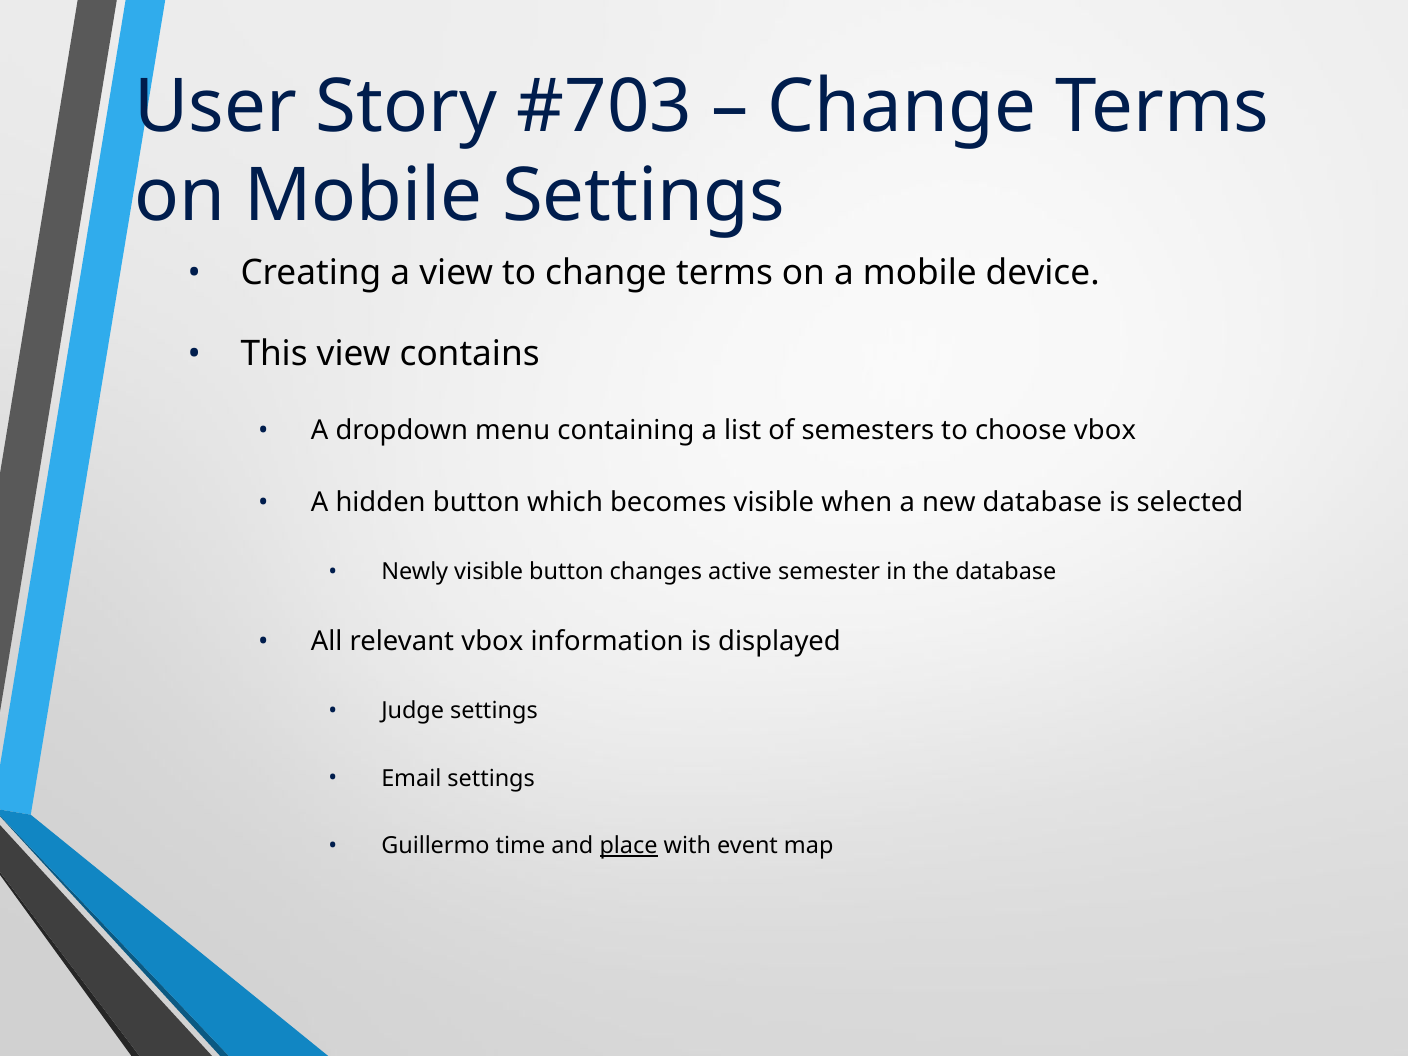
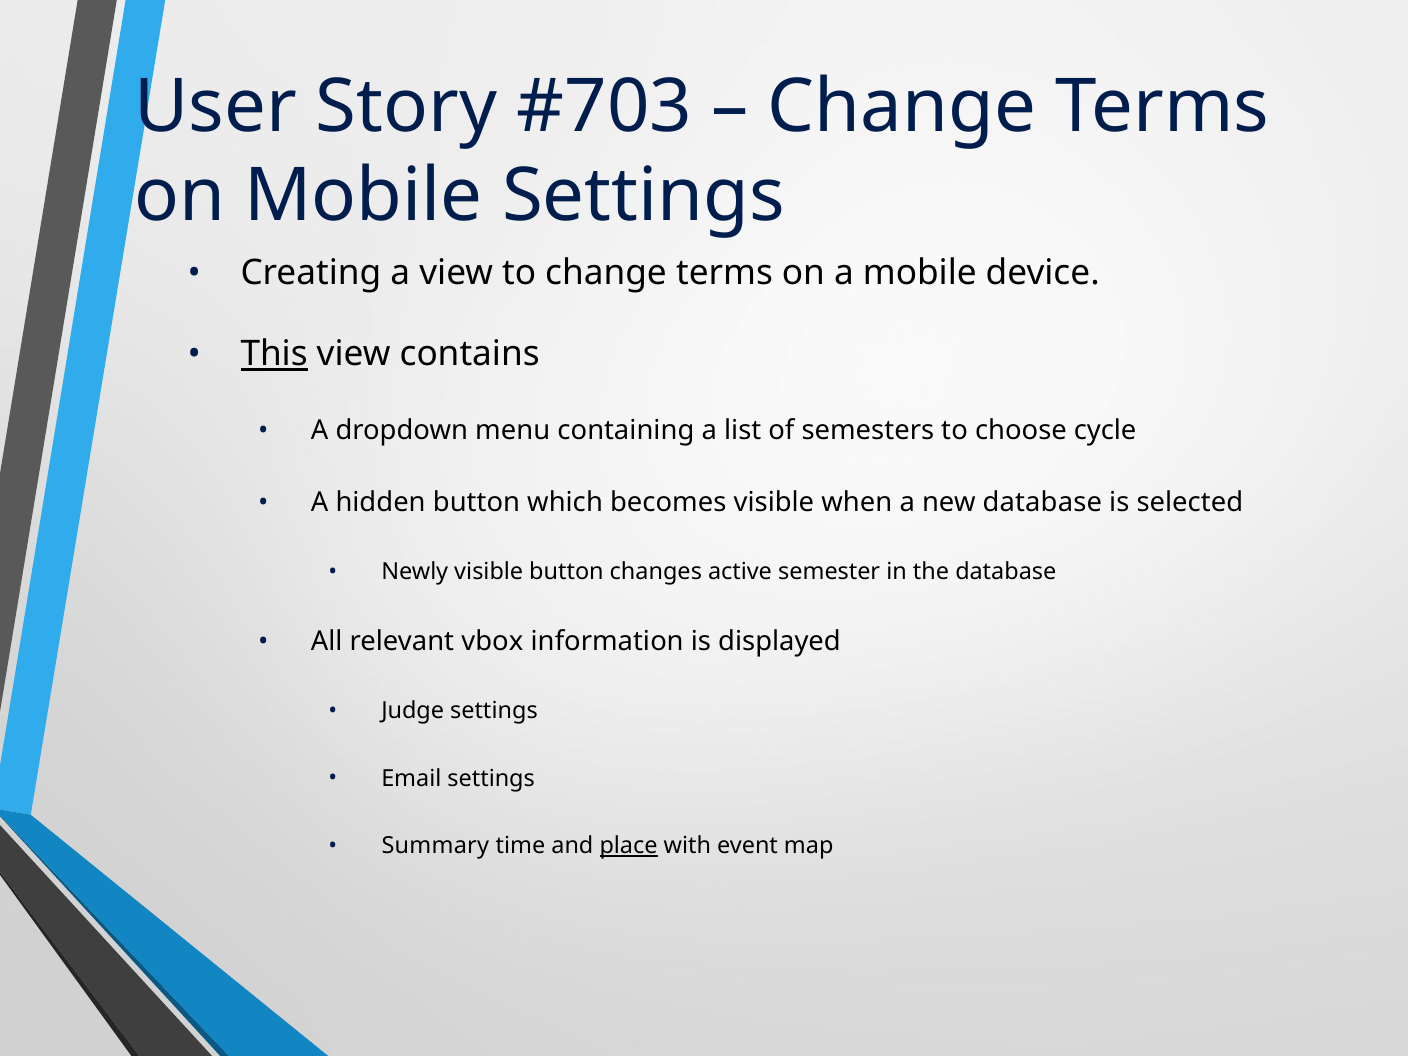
This underline: none -> present
choose vbox: vbox -> cycle
Guillermo: Guillermo -> Summary
